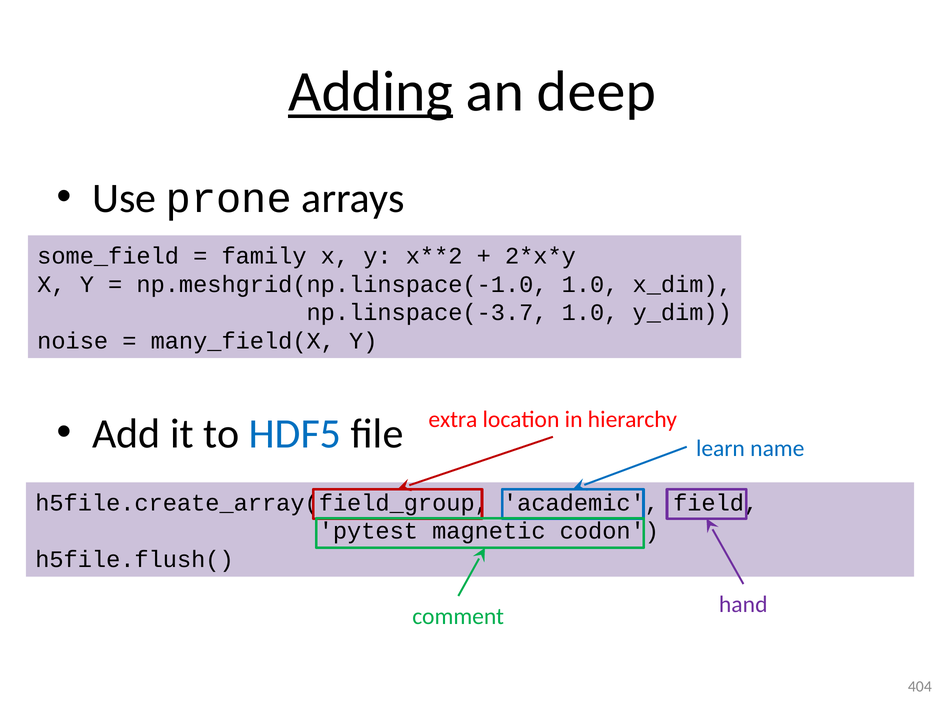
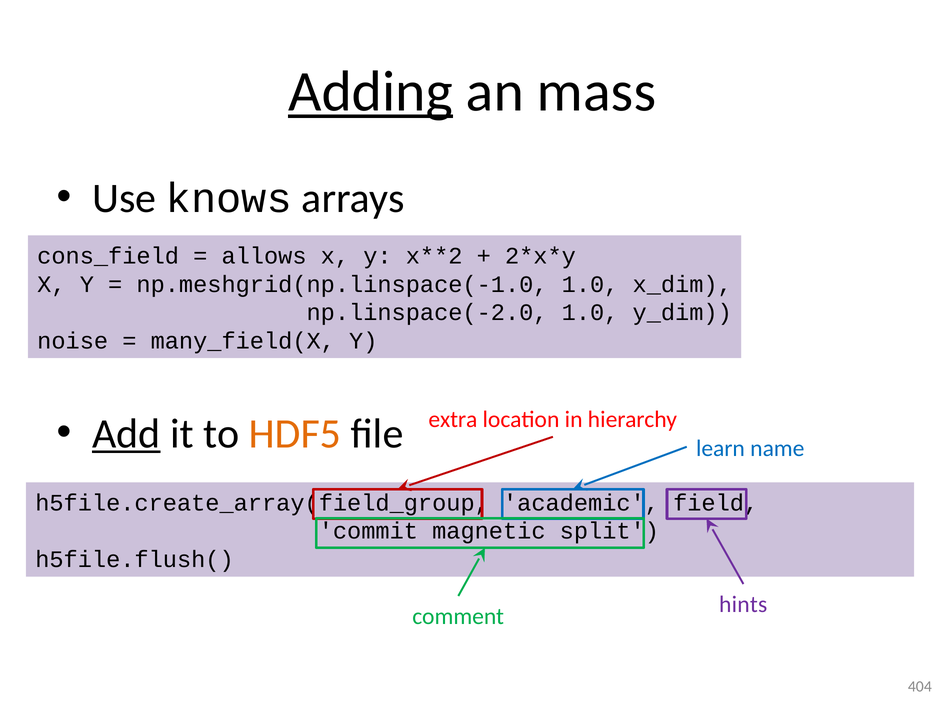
deep: deep -> mass
prone: prone -> knows
some_field: some_field -> cons_field
family: family -> allows
np.linspace(-3.7: np.linspace(-3.7 -> np.linspace(-2.0
Add underline: none -> present
HDF5 colour: blue -> orange
pytest: pytest -> commit
codon: codon -> split
hand: hand -> hints
